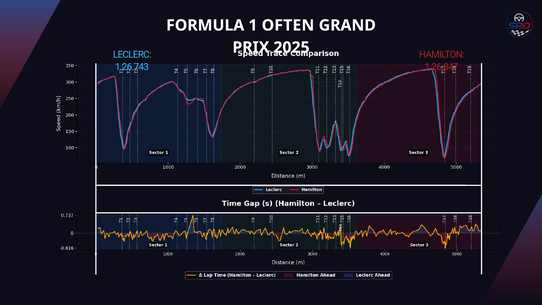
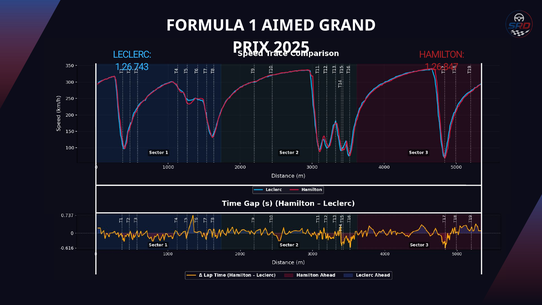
OFTEN: OFTEN -> AIMED
